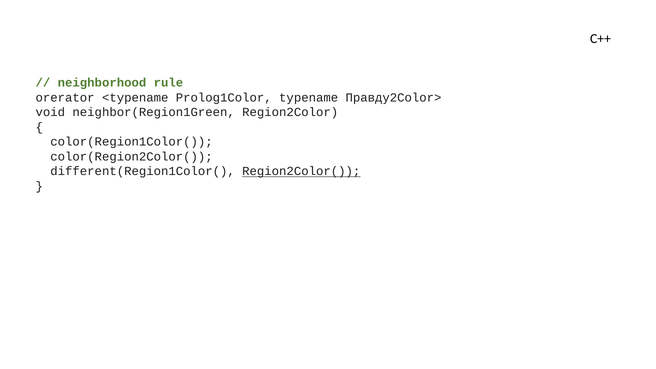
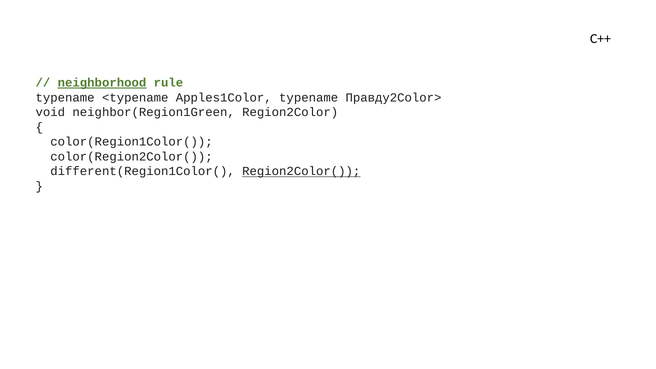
neighborhood underline: none -> present
orerator at (65, 98): orerator -> typename
Prolog1Color: Prolog1Color -> Apples1Color
